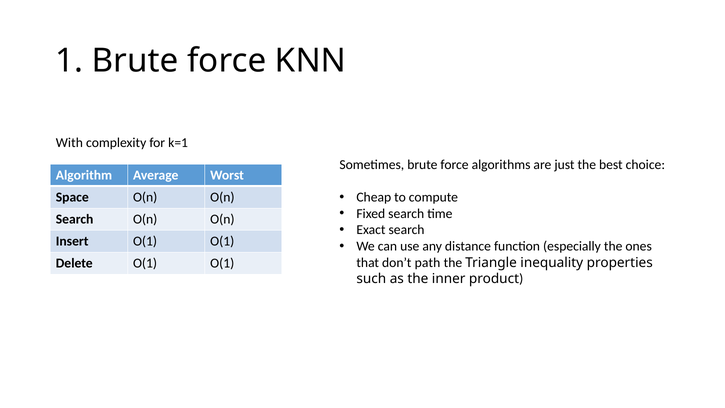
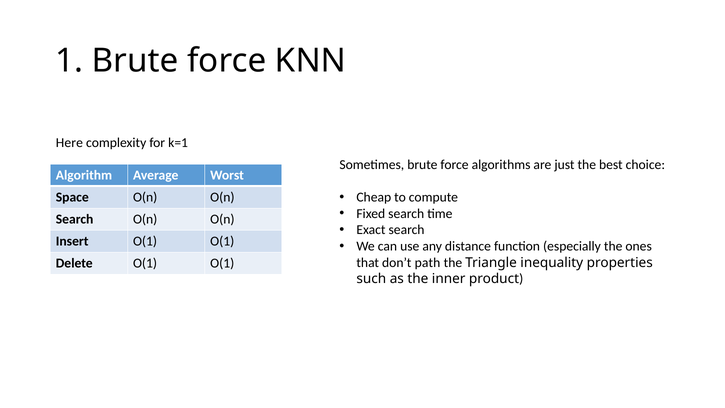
With: With -> Here
